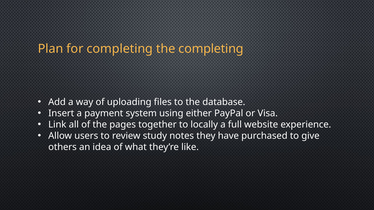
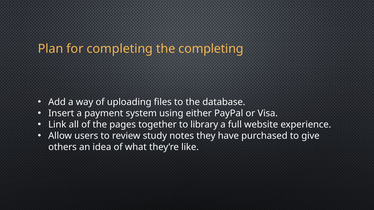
locally: locally -> library
